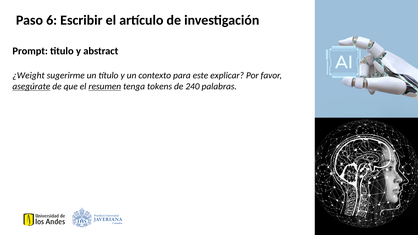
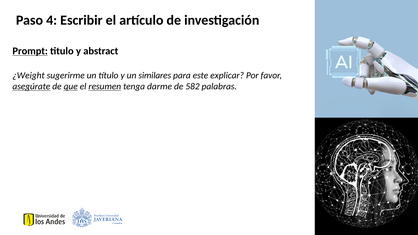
6: 6 -> 4
Prompt underline: none -> present
contexto: contexto -> similares
que underline: none -> present
tokens: tokens -> darme
240: 240 -> 582
